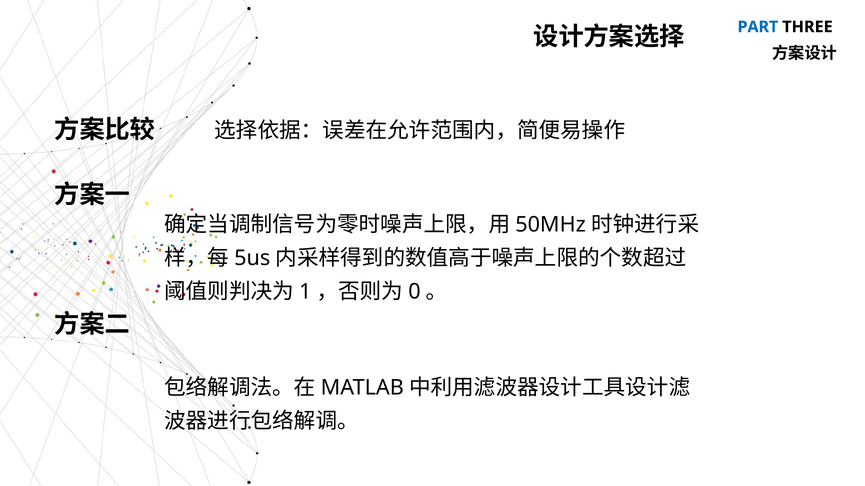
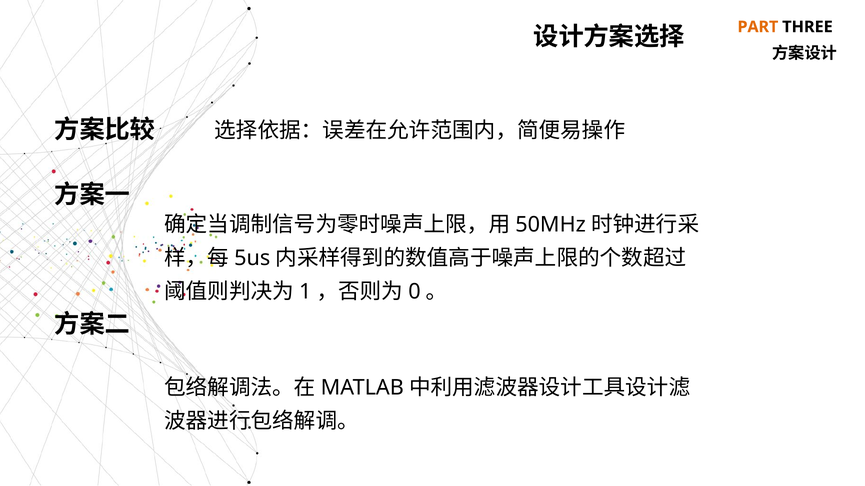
PART colour: blue -> orange
